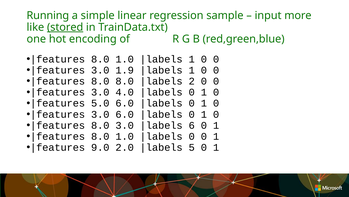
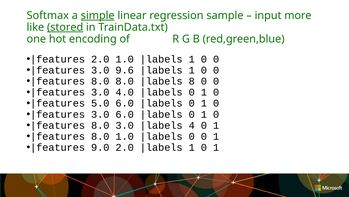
Running: Running -> Softmax
simple underline: none -> present
8.0 at (100, 59): 8.0 -> 2.0
1.9: 1.9 -> 9.6
2: 2 -> 8
6: 6 -> 4
5 at (192, 147): 5 -> 1
